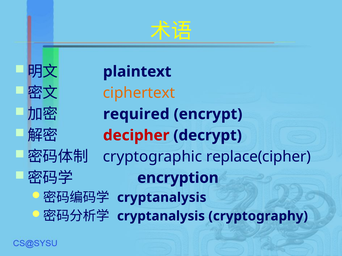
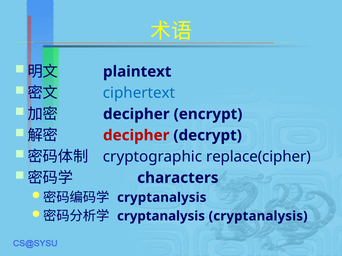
ciphertext colour: orange -> blue
required at (136, 114): required -> decipher
encryption: encryption -> characters
cryptanalysis cryptography: cryptography -> cryptanalysis
